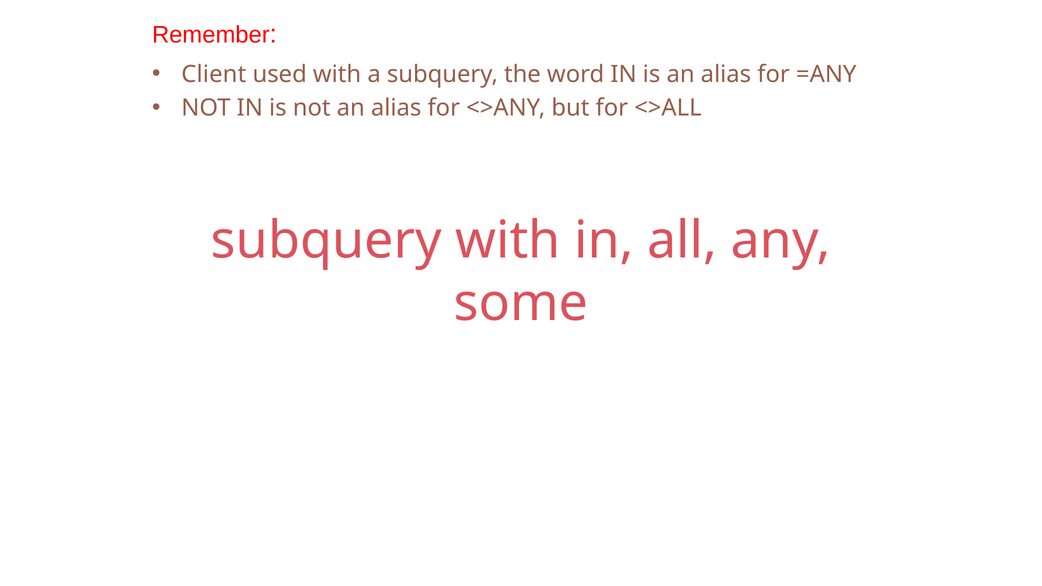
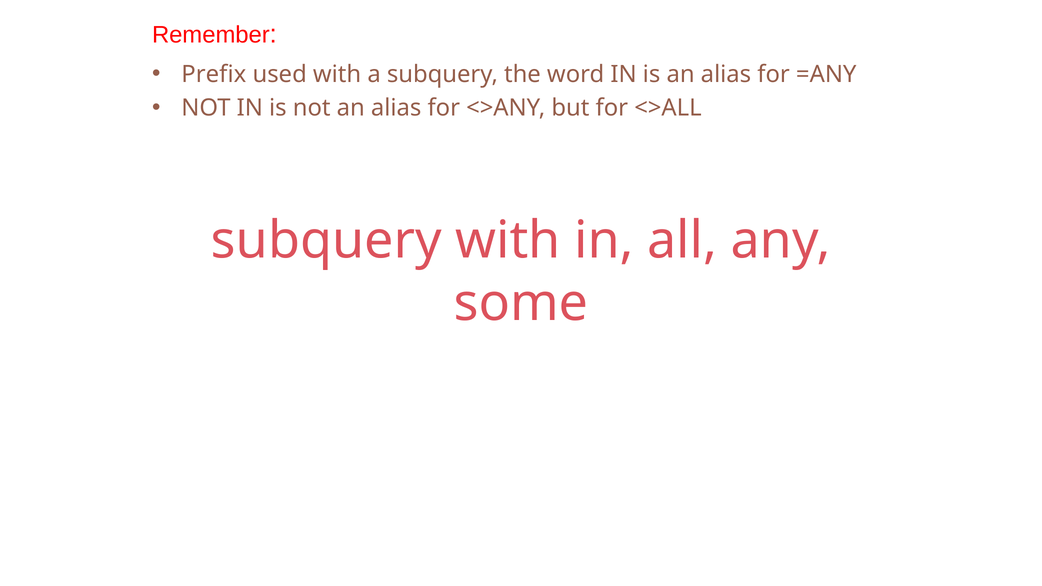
Client: Client -> Prefix
